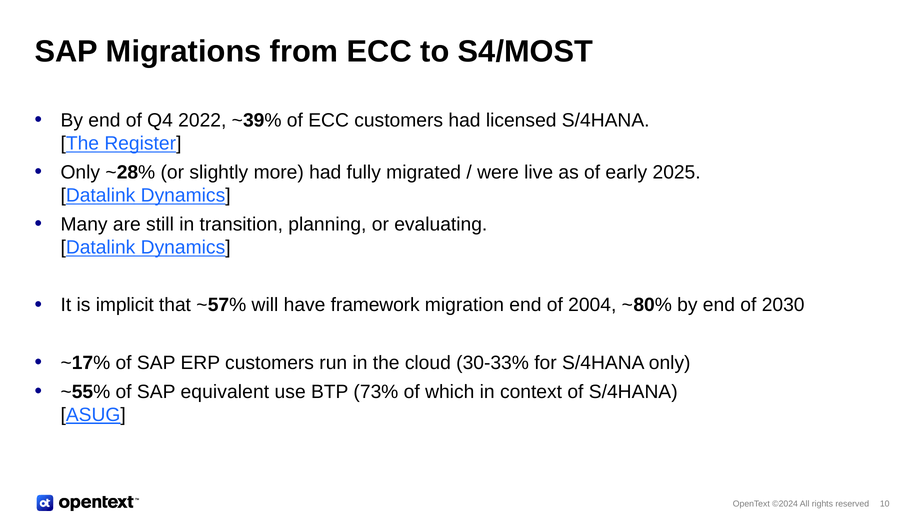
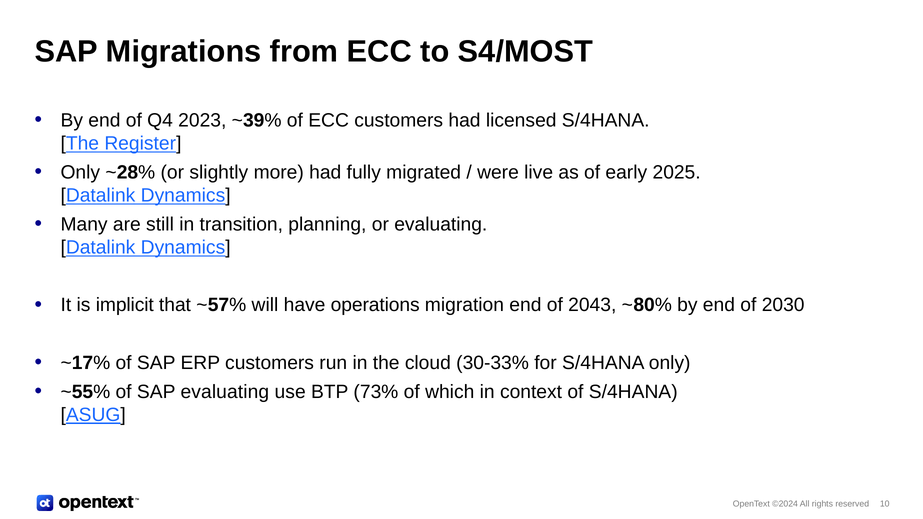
2022: 2022 -> 2023
framework: framework -> operations
2004: 2004 -> 2043
SAP equivalent: equivalent -> evaluating
